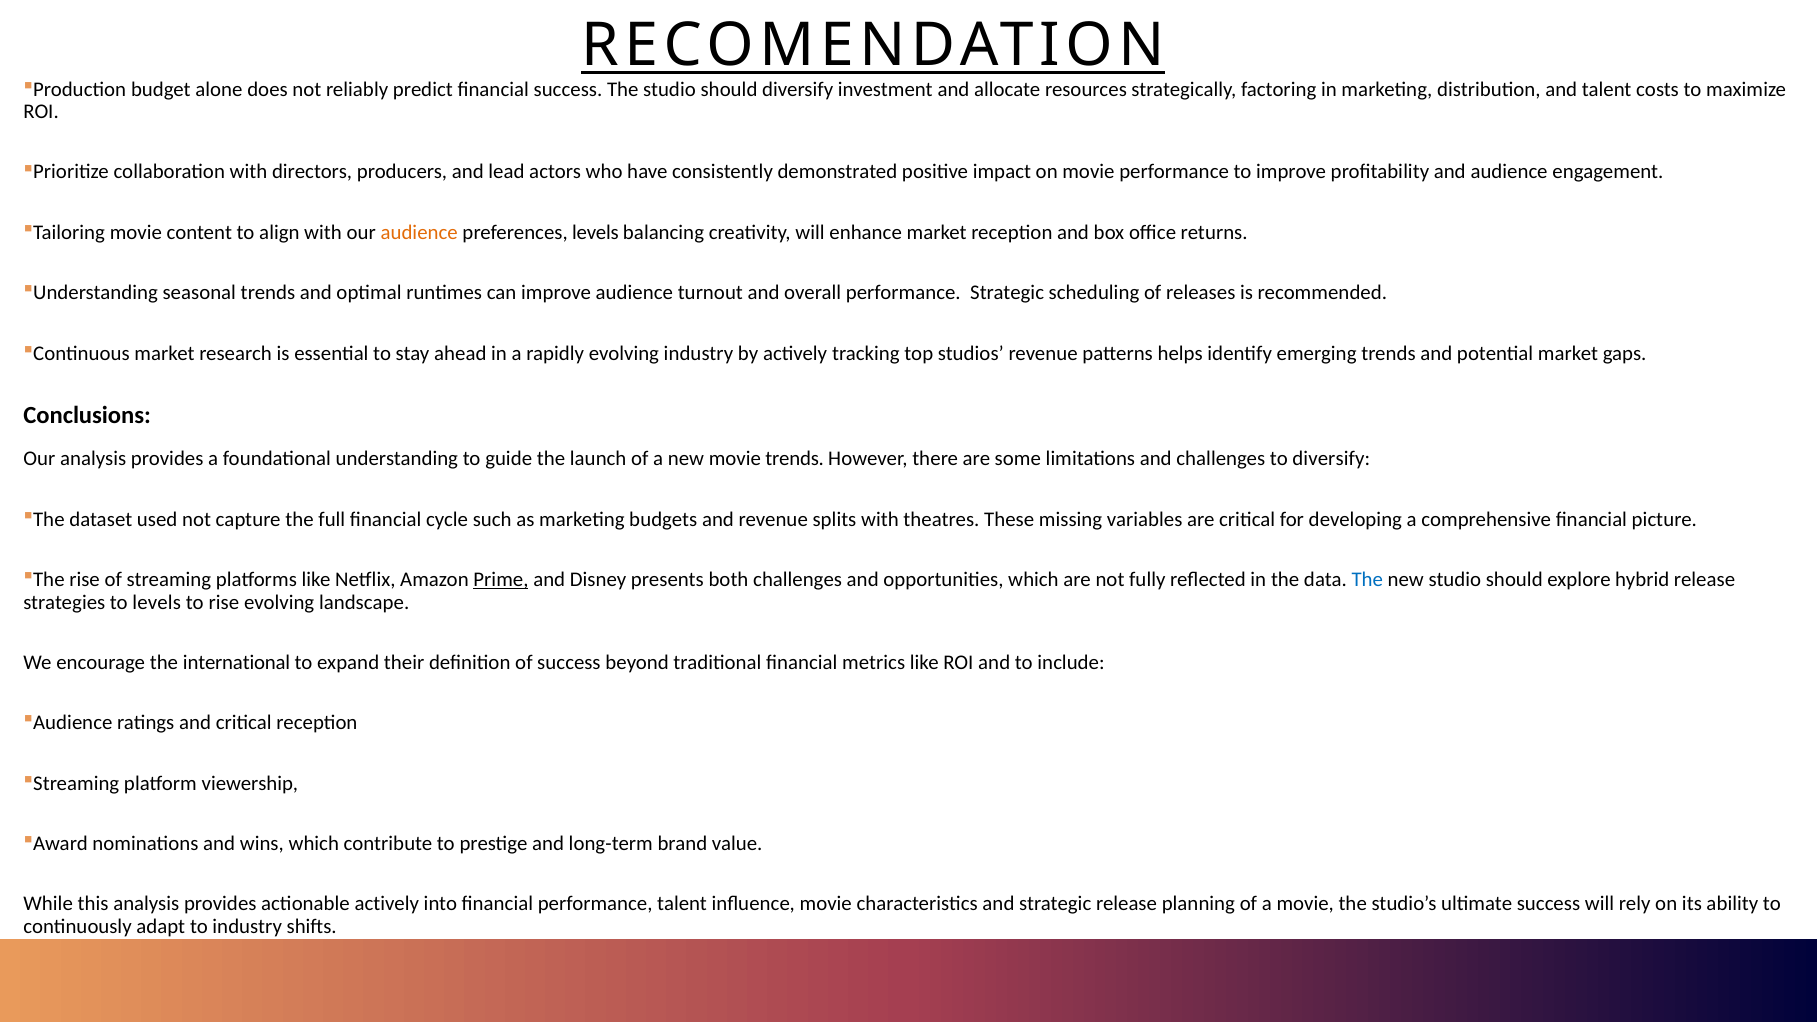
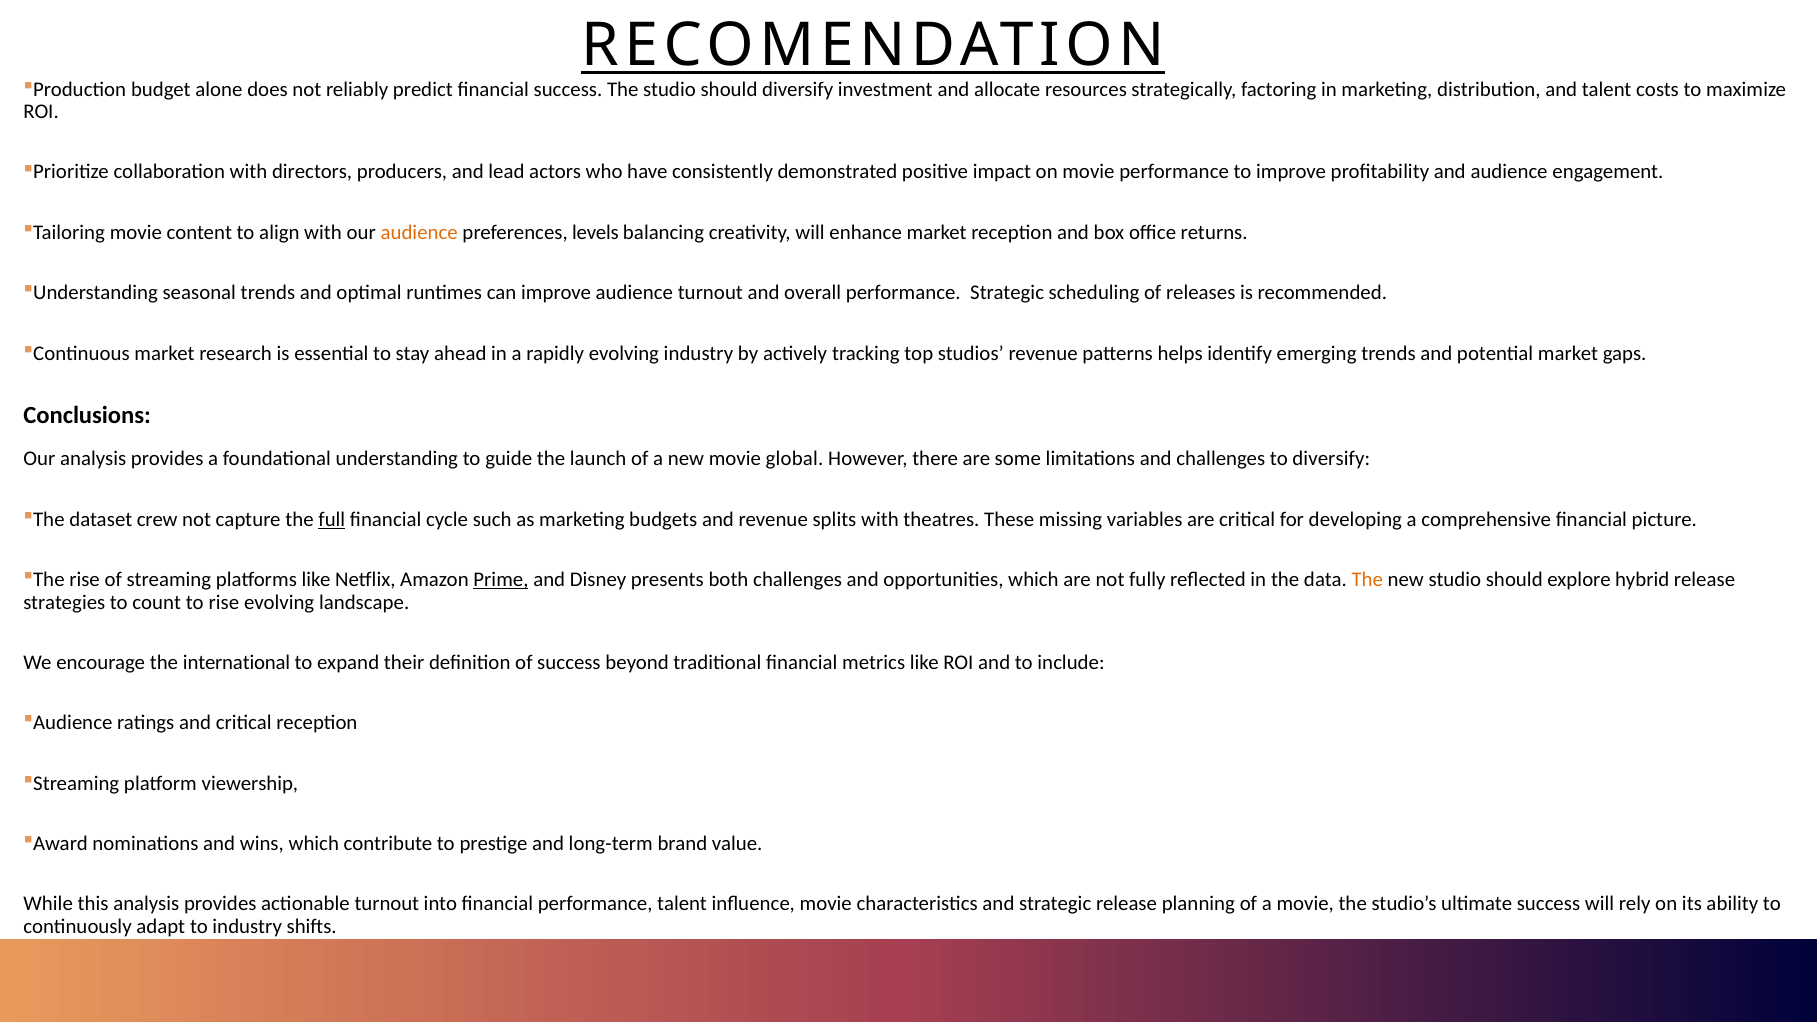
movie trends: trends -> global
used: used -> crew
full underline: none -> present
The at (1367, 580) colour: blue -> orange
to levels: levels -> count
actionable actively: actively -> turnout
